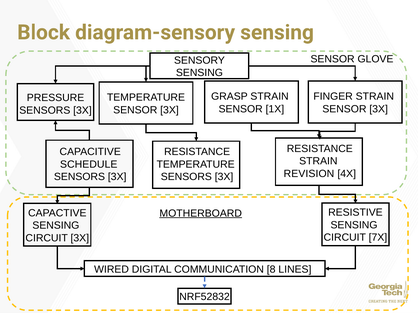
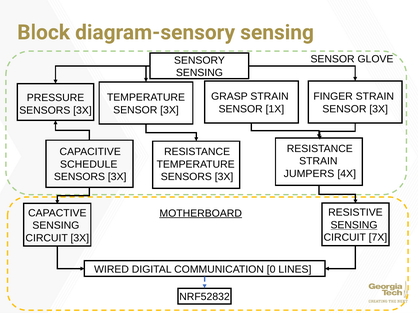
REVISION: REVISION -> JUMPERS
SENSING at (354, 225) underline: none -> present
8: 8 -> 0
